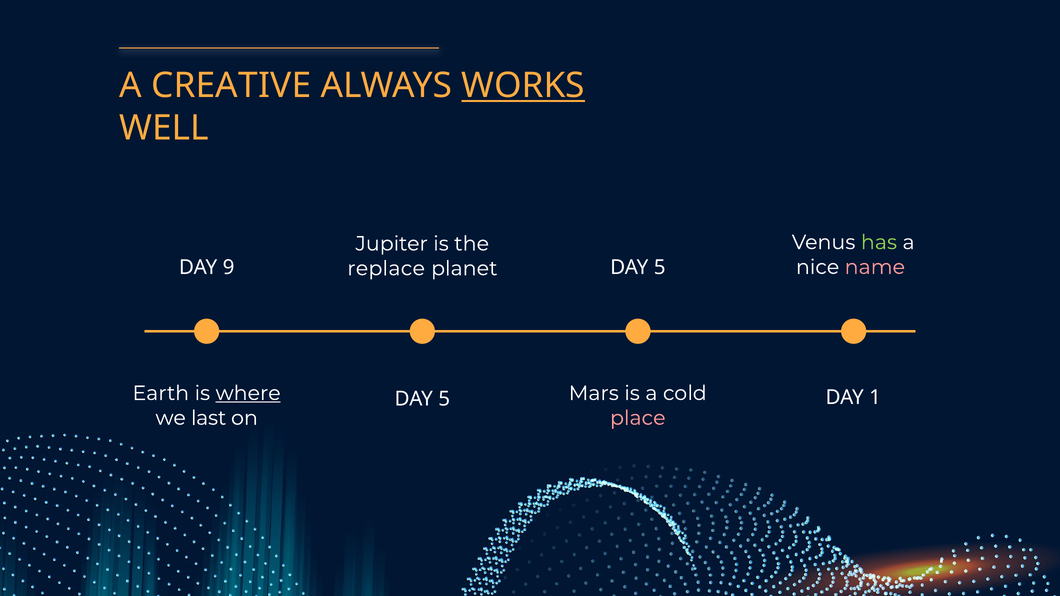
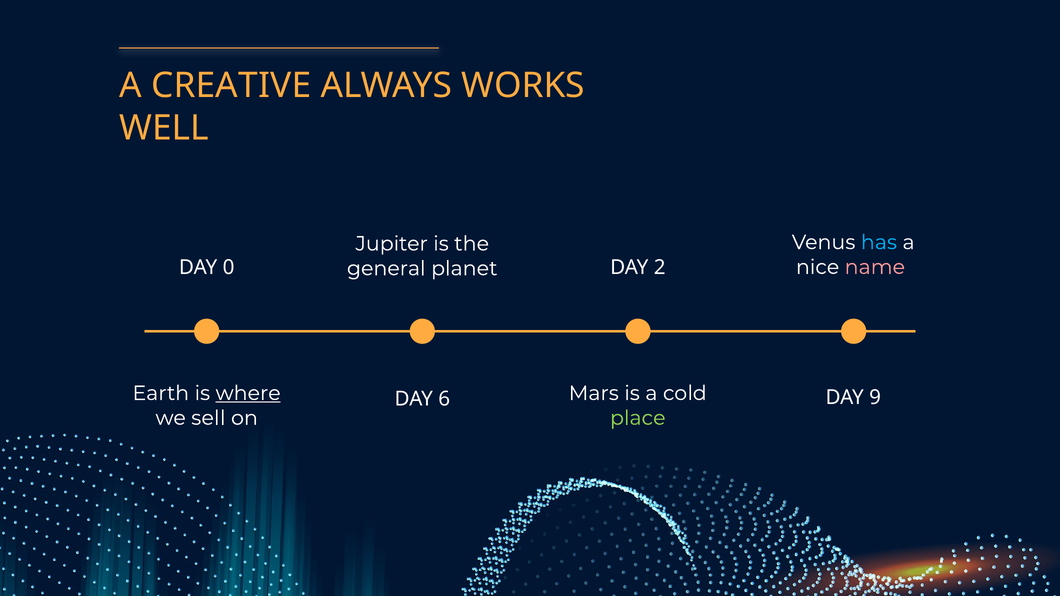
WORKS underline: present -> none
has colour: light green -> light blue
9: 9 -> 0
5 at (660, 268): 5 -> 2
replace: replace -> general
1: 1 -> 9
5 at (444, 399): 5 -> 6
last: last -> sell
place colour: pink -> light green
